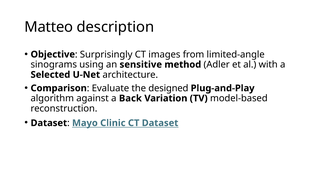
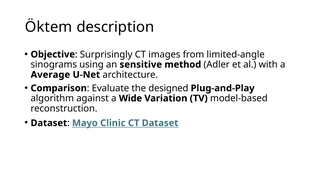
Matteo: Matteo -> Öktem
Selected: Selected -> Average
Back: Back -> Wide
